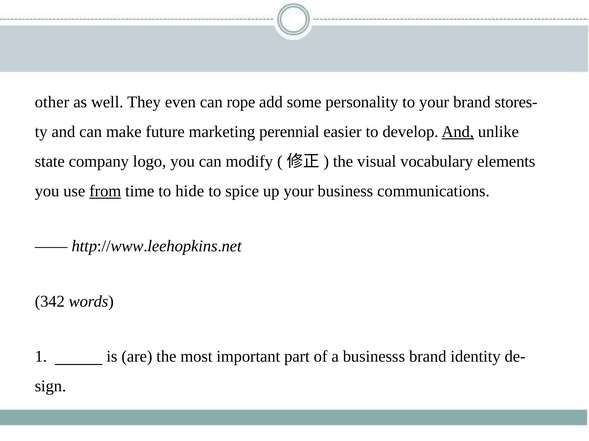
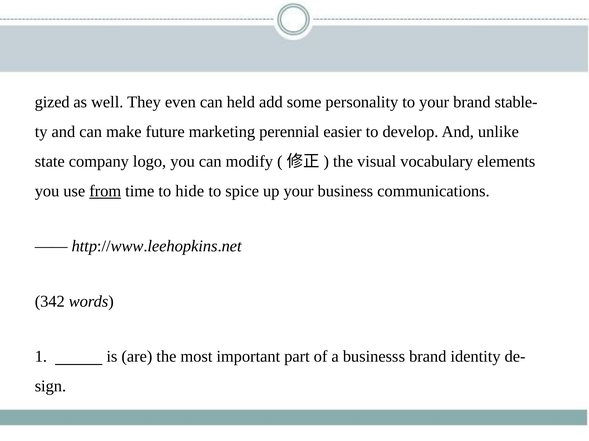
other: other -> gized
rope: rope -> held
stores-: stores- -> stable-
And at (458, 132) underline: present -> none
